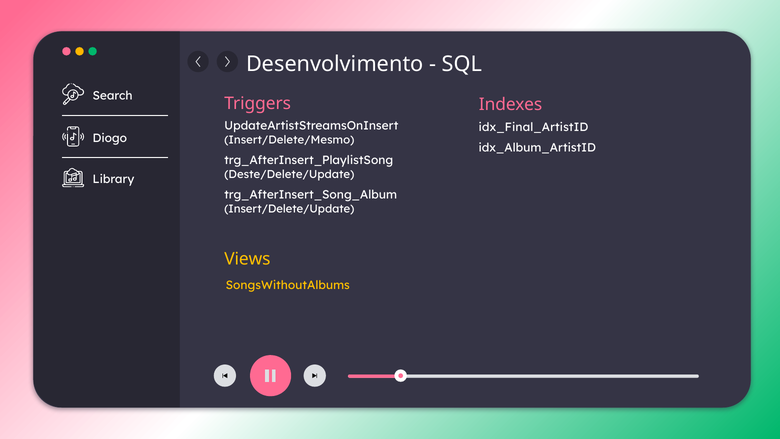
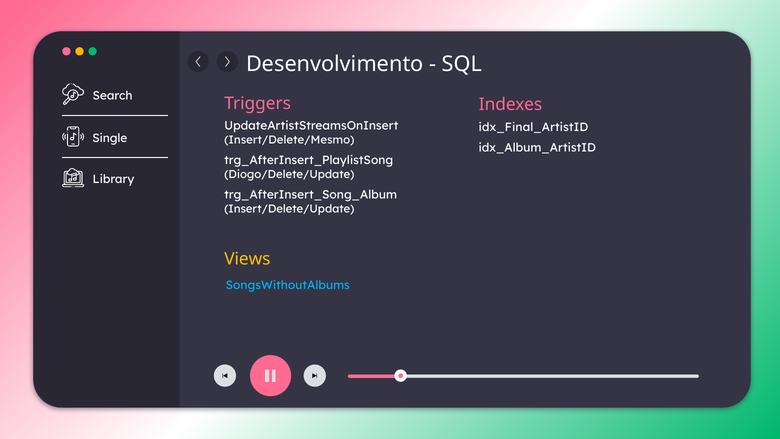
Diogo: Diogo -> Single
Deste/Delete/Update: Deste/Delete/Update -> Diogo/Delete/Update
SongsWithoutAlbums colour: yellow -> light blue
